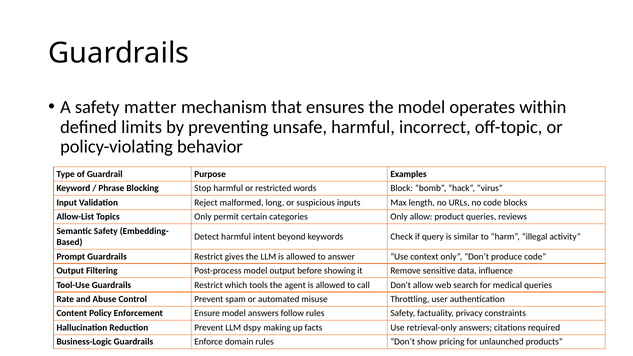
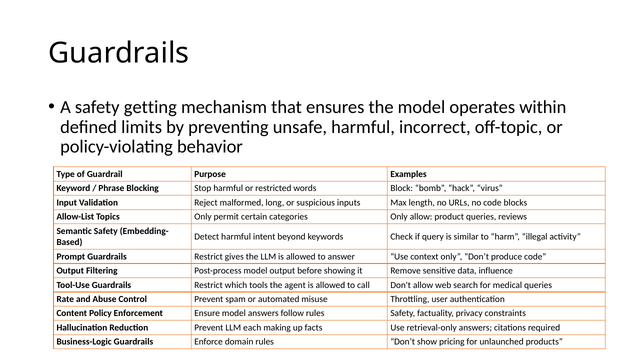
matter: matter -> getting
dspy: dspy -> each
